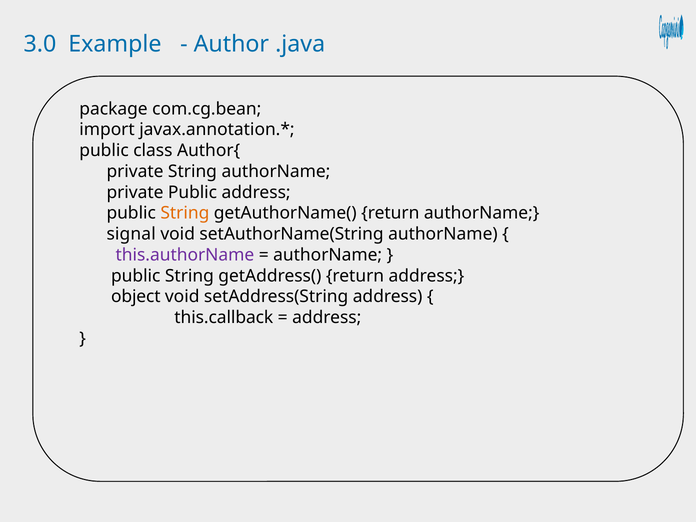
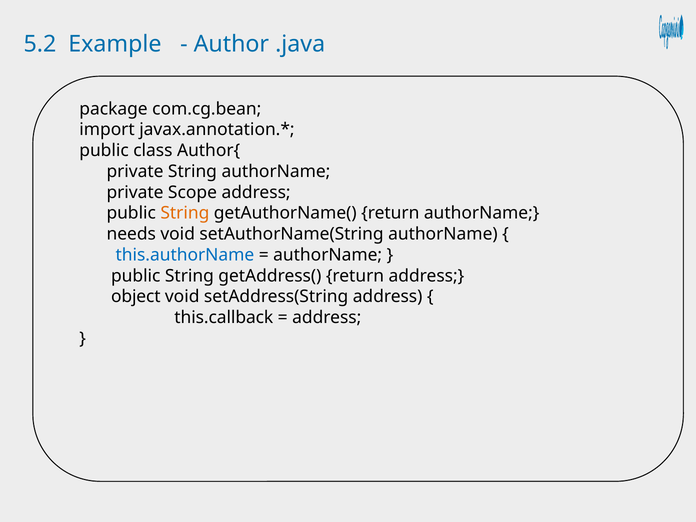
3.0: 3.0 -> 5.2
private Public: Public -> Scope
signal: signal -> needs
this.authorName colour: purple -> blue
